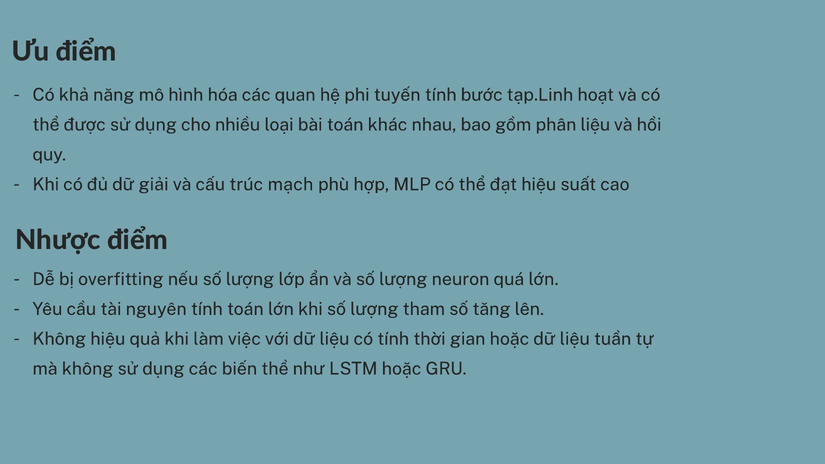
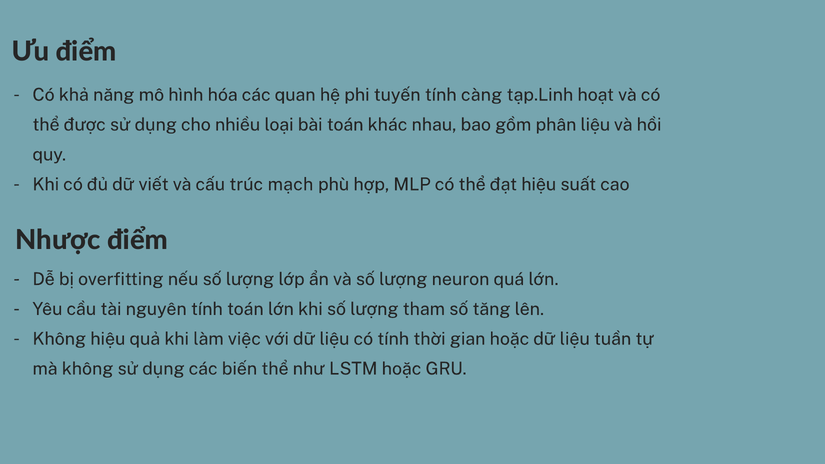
bước: bước -> càng
giải: giải -> viết
